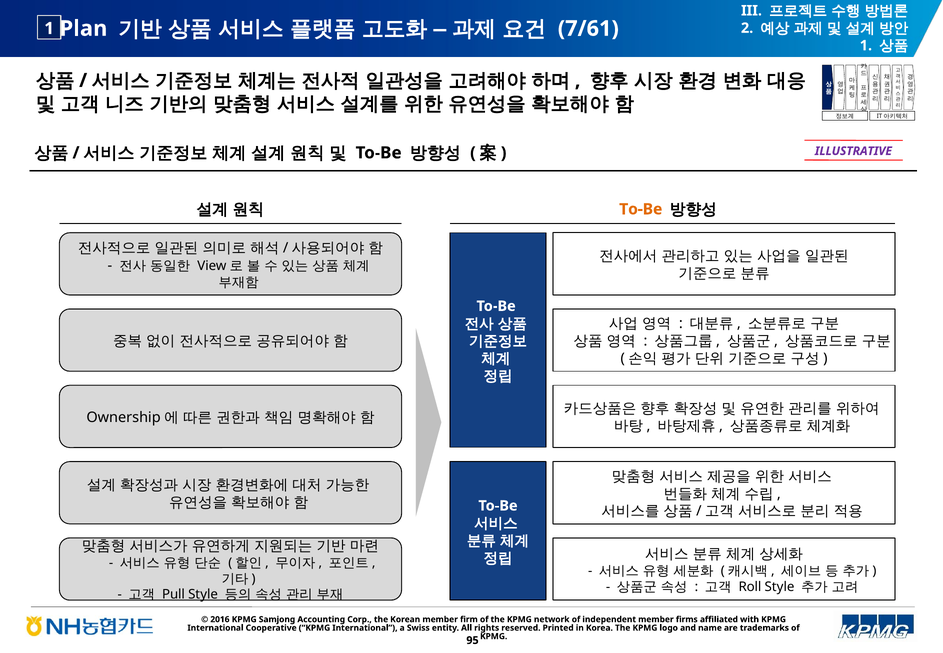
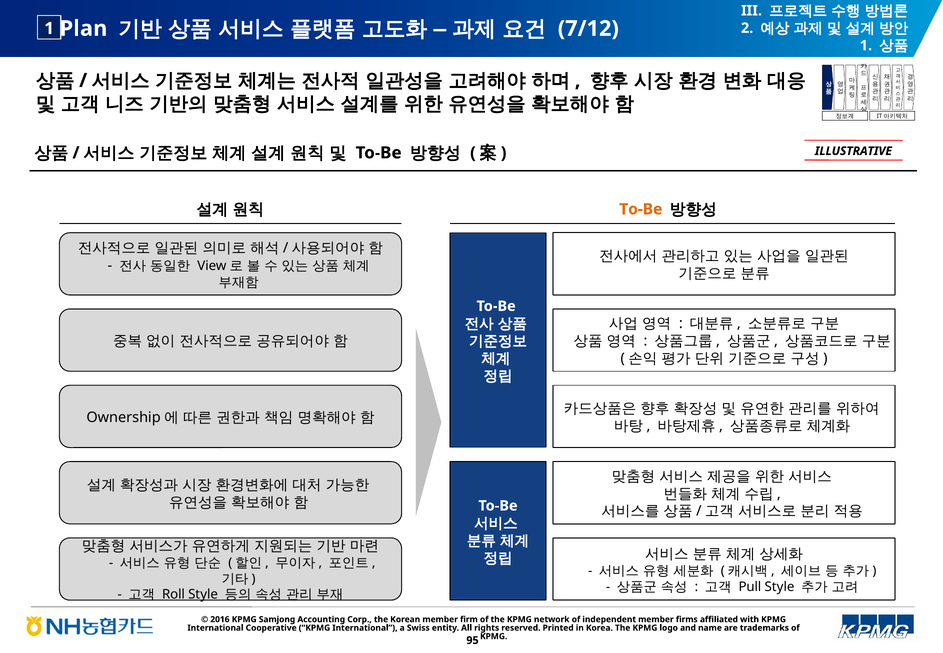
7/61: 7/61 -> 7/12
ILLUSTRATIVE colour: purple -> black
Roll: Roll -> Pull
Pull: Pull -> Roll
